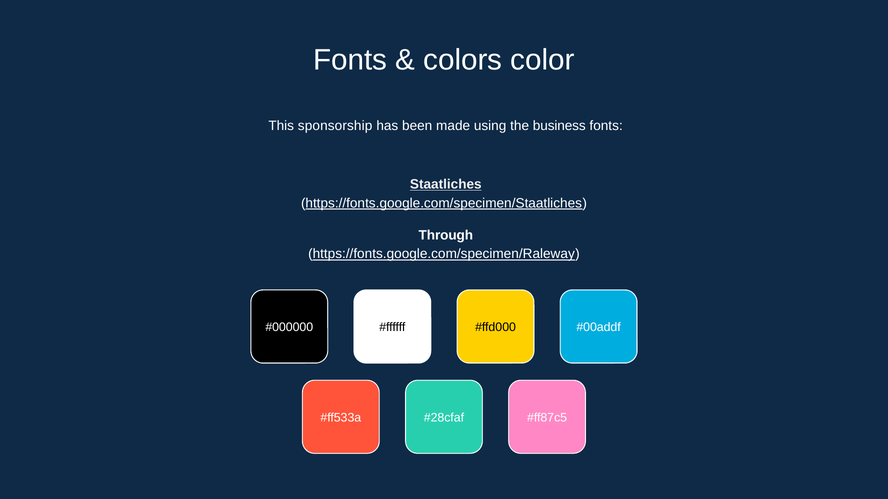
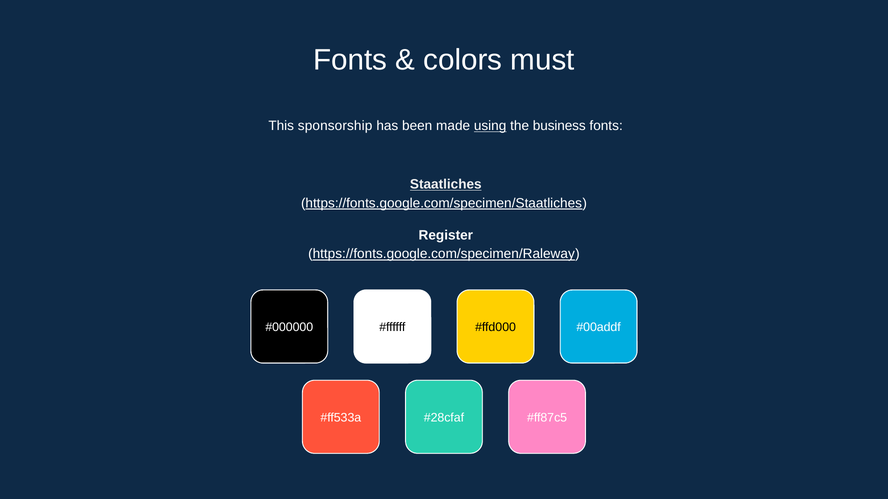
color: color -> must
using underline: none -> present
Through: Through -> Register
